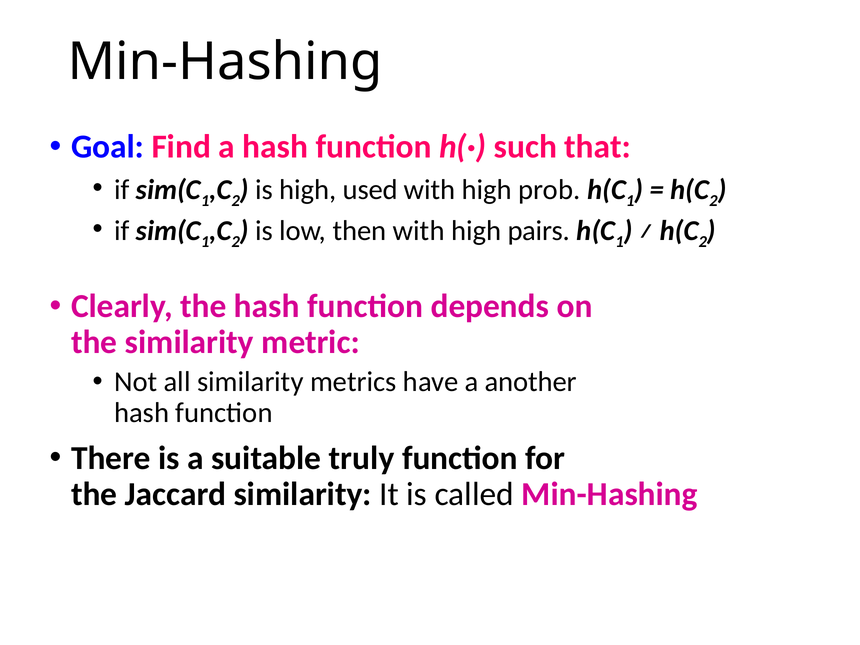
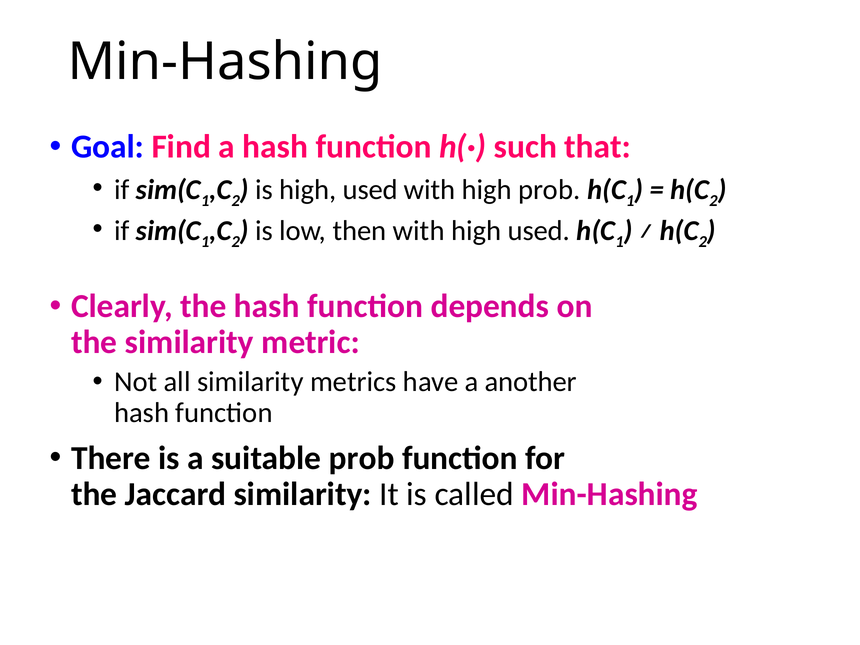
with high pairs: pairs -> used
suitable truly: truly -> prob
